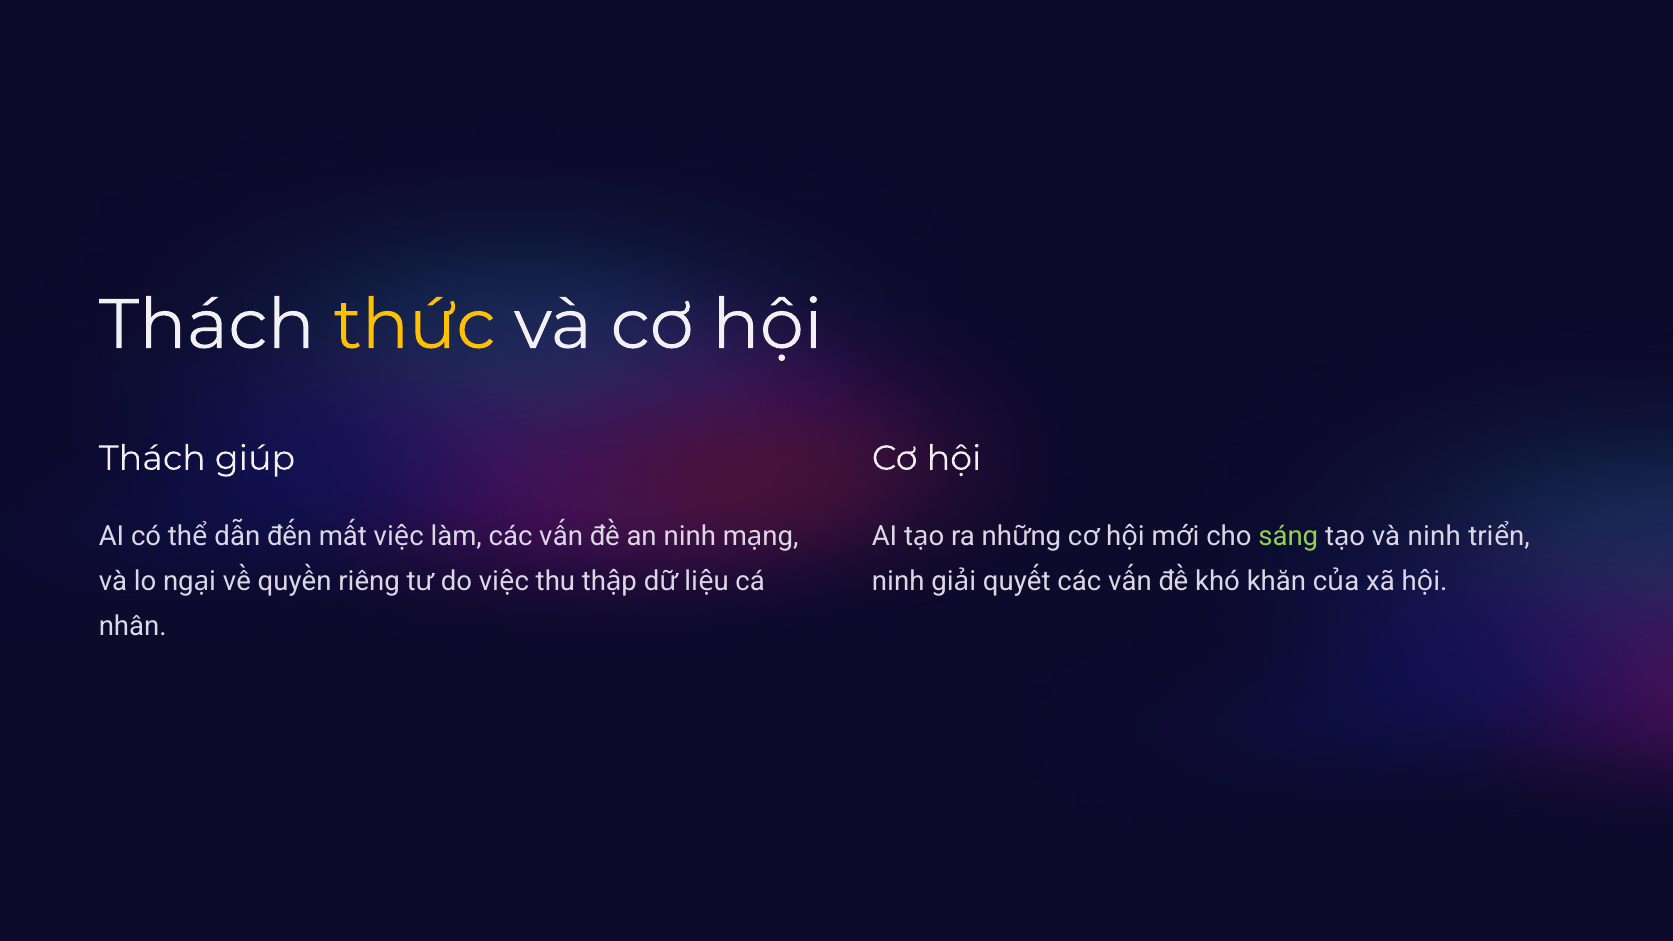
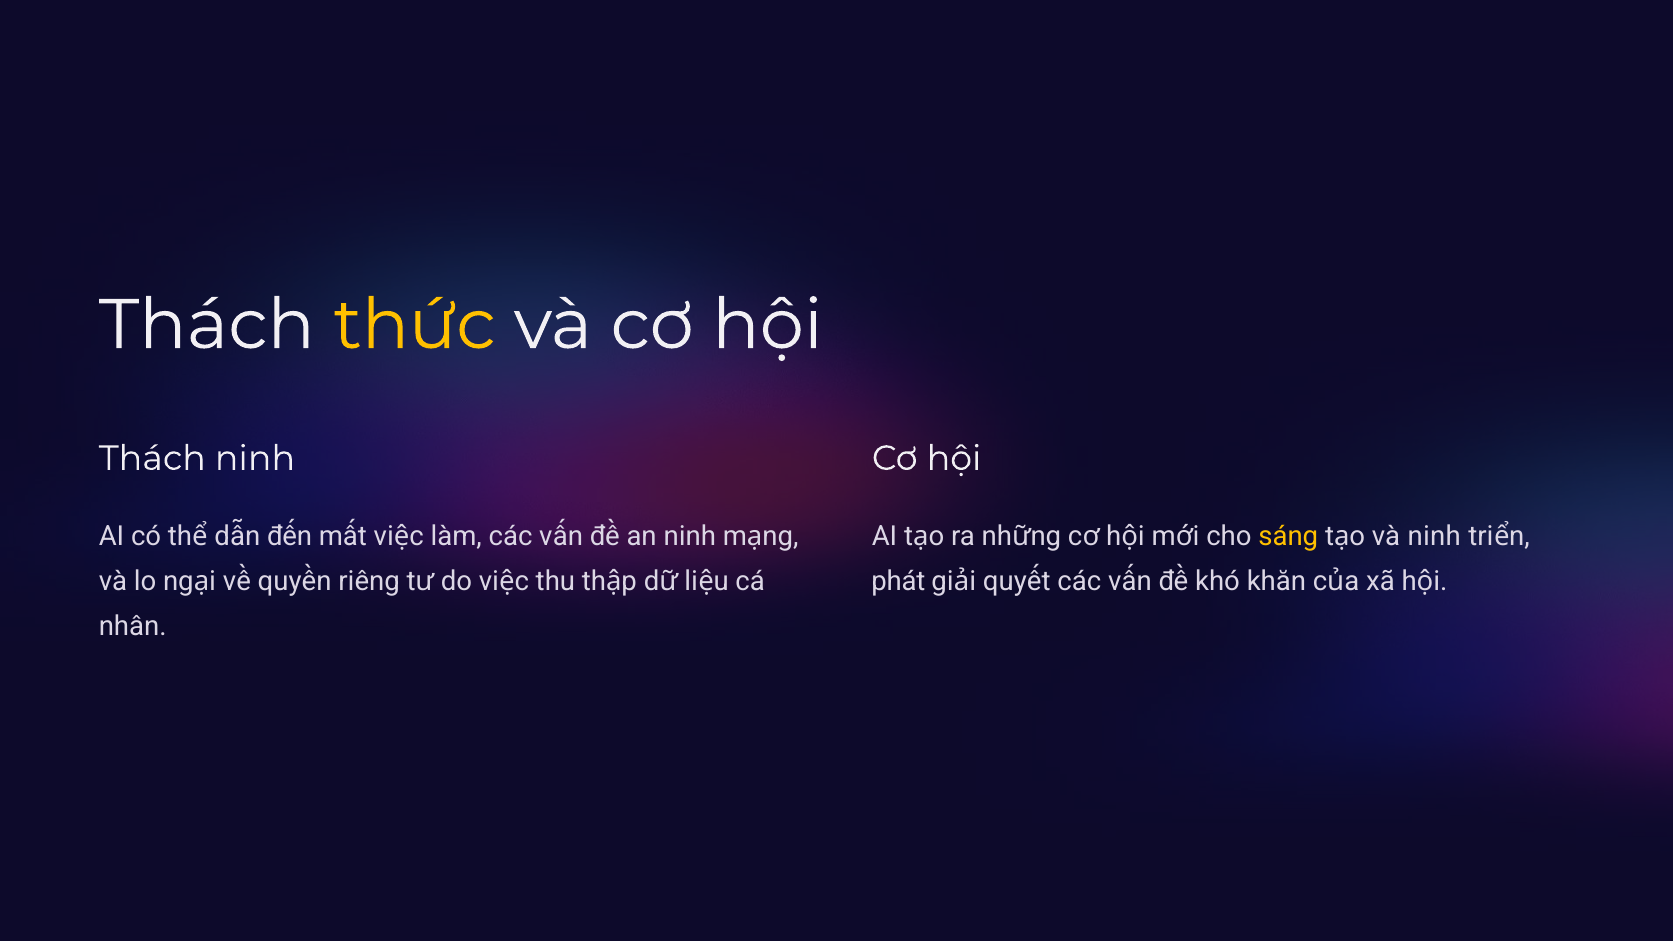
Thách giúp: giúp -> ninh
sáng colour: light green -> yellow
ninh at (898, 581): ninh -> phát
